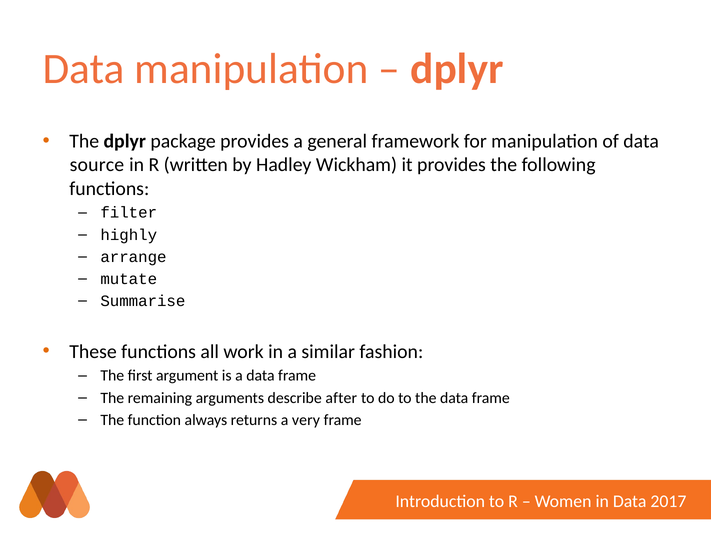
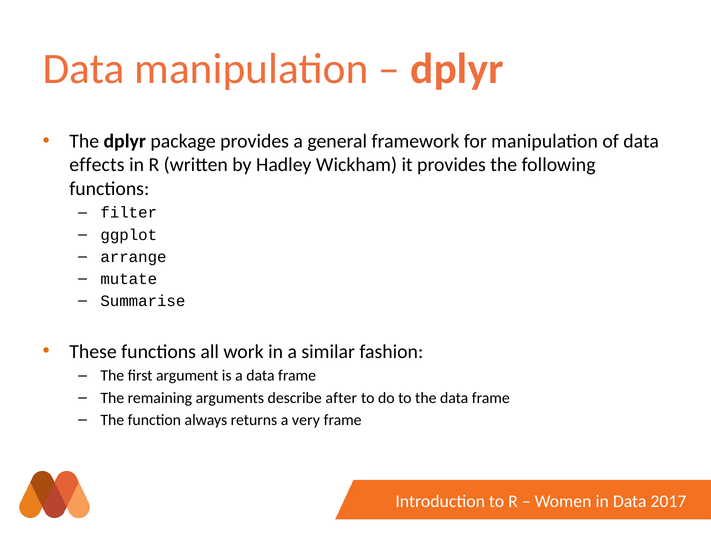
source: source -> effects
highly: highly -> ggplot
